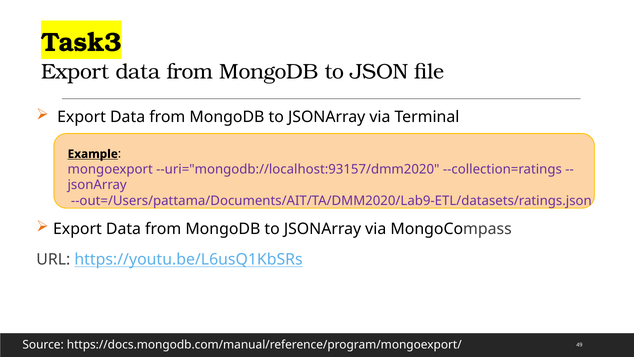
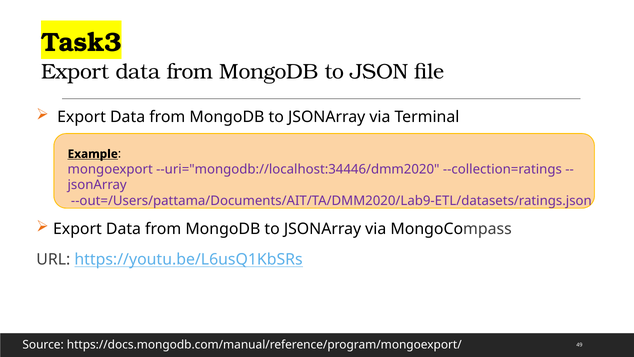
--uri="mongodb://localhost:93157/dmm2020: --uri="mongodb://localhost:93157/dmm2020 -> --uri="mongodb://localhost:34446/dmm2020
